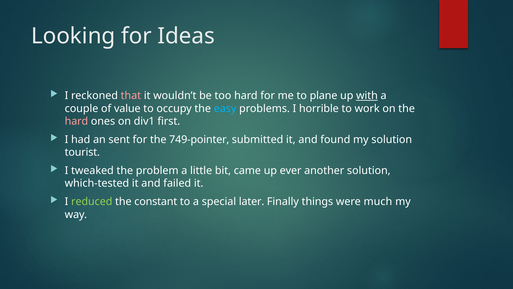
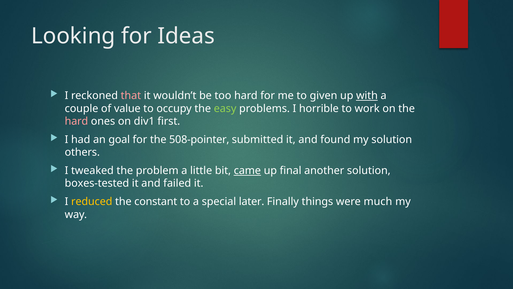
plane: plane -> given
easy colour: light blue -> light green
sent: sent -> goal
749-pointer: 749-pointer -> 508-pointer
tourist: tourist -> others
came underline: none -> present
ever: ever -> final
which-tested: which-tested -> boxes-tested
reduced colour: light green -> yellow
